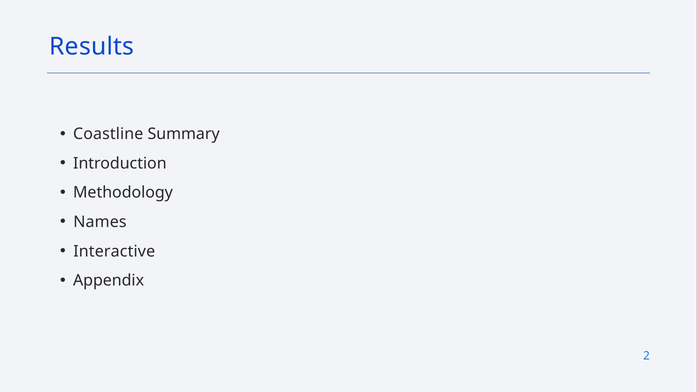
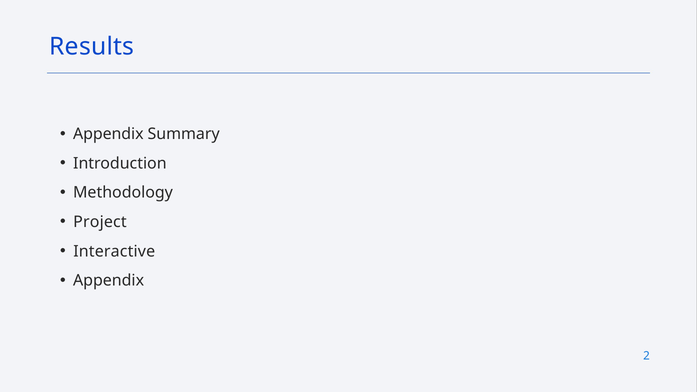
Coastline at (108, 134): Coastline -> Appendix
Names: Names -> Project
